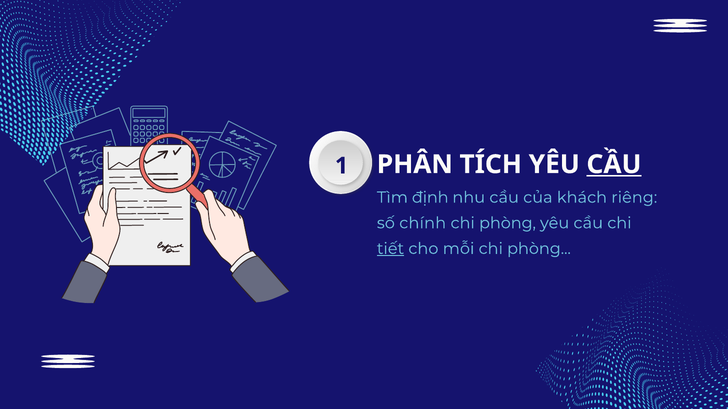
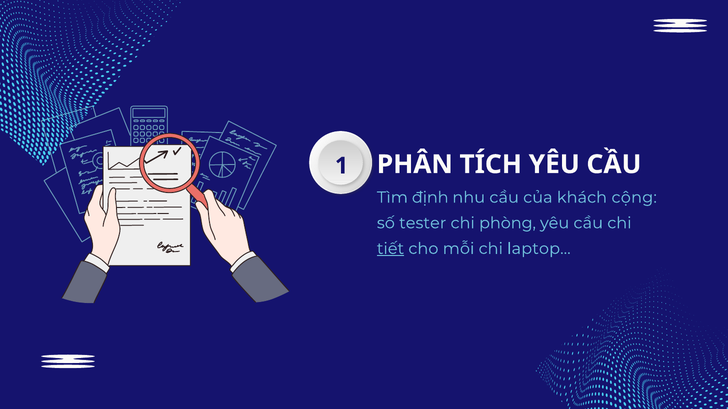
CẦU at (614, 165) underline: present -> none
riêng: riêng -> cộng
chính: chính -> tester
mỗi chi phòng: phòng -> laptop
